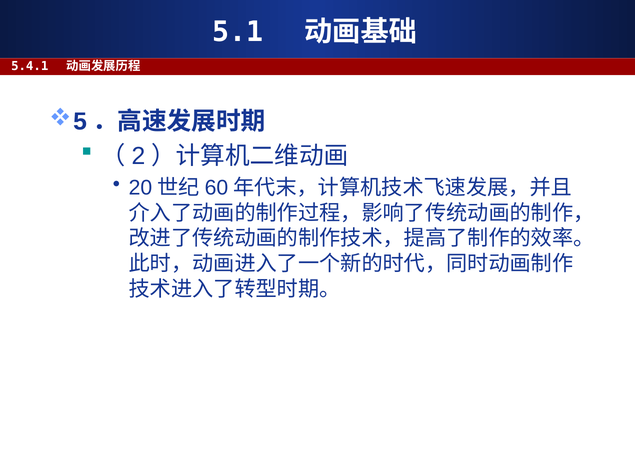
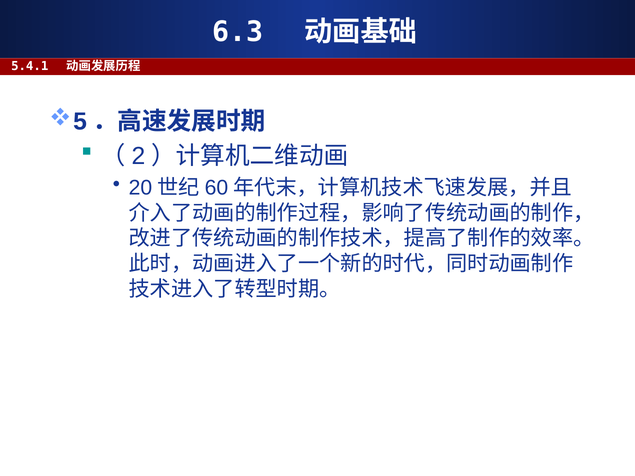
5.1: 5.1 -> 6.3
